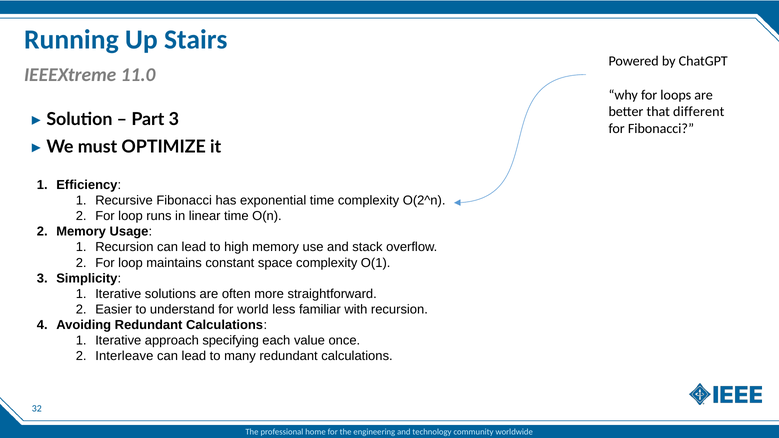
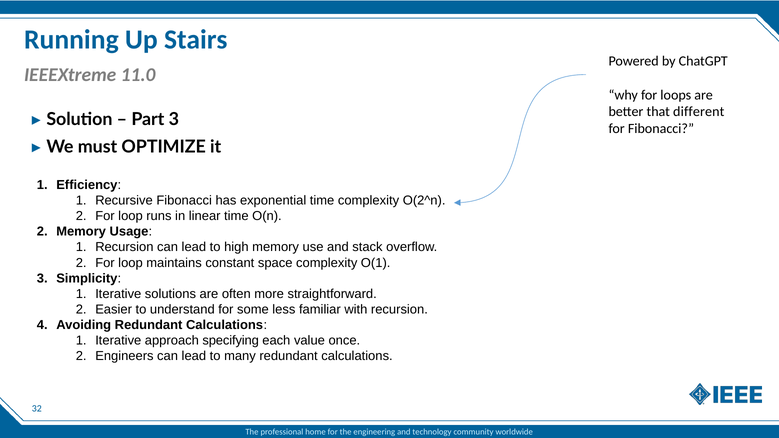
world: world -> some
Interleave: Interleave -> Engineers
